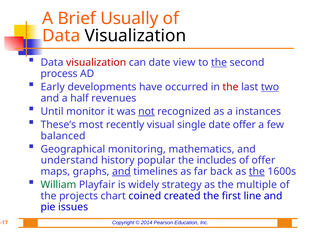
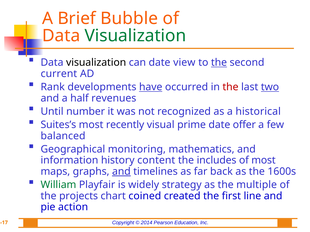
Usually: Usually -> Bubble
Visualization at (135, 36) colour: black -> green
visualization at (96, 63) colour: red -> black
process: process -> current
Early: Early -> Rank
have underline: none -> present
monitor: monitor -> number
not underline: present -> none
instances: instances -> historical
These’s: These’s -> Suites’s
single: single -> prime
understand: understand -> information
popular: popular -> content
of offer: offer -> most
the at (257, 172) underline: present -> none
issues: issues -> action
